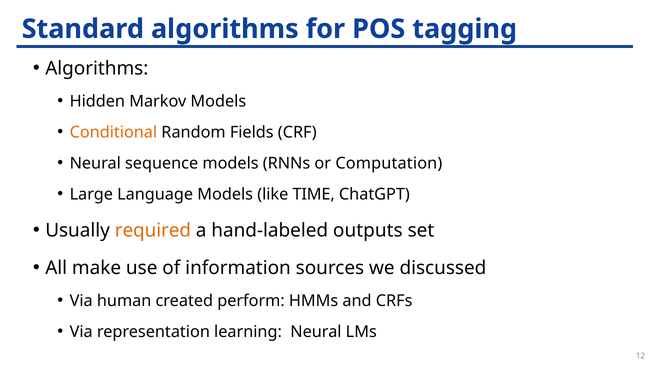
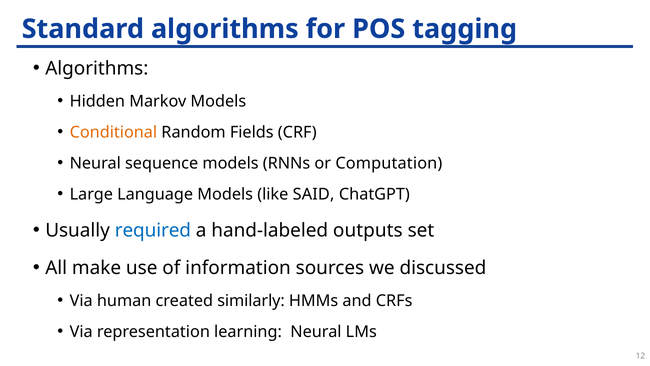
TIME: TIME -> SAID
required colour: orange -> blue
perform: perform -> similarly
